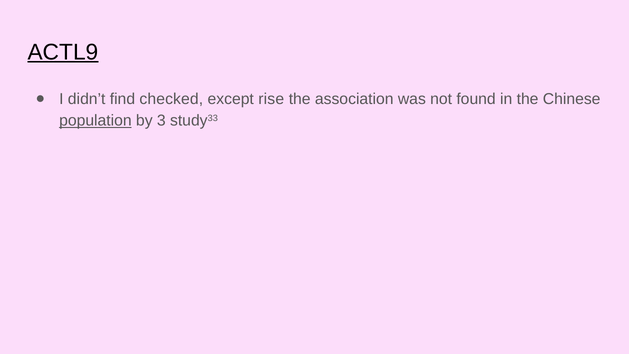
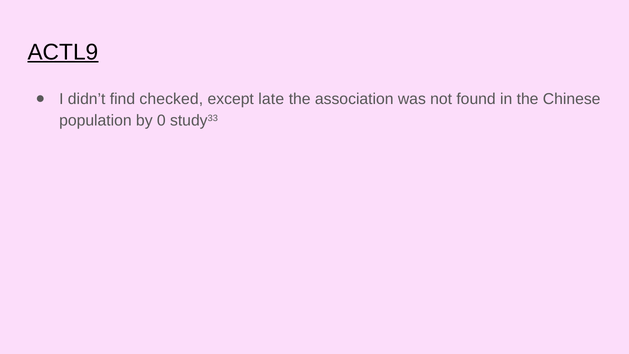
rise: rise -> late
population underline: present -> none
3: 3 -> 0
